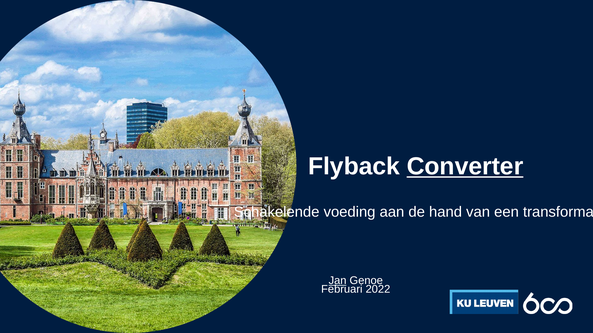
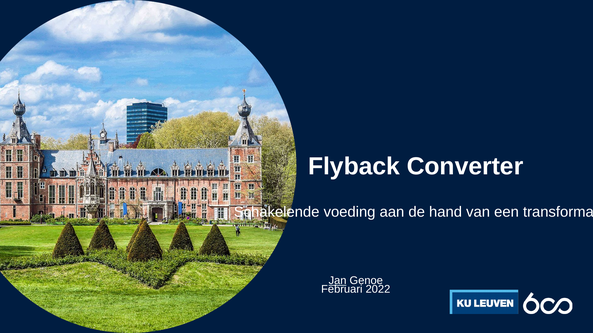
Converter underline: present -> none
